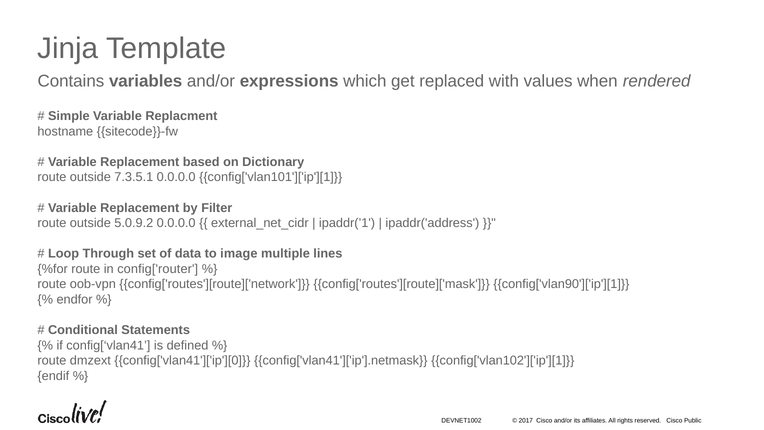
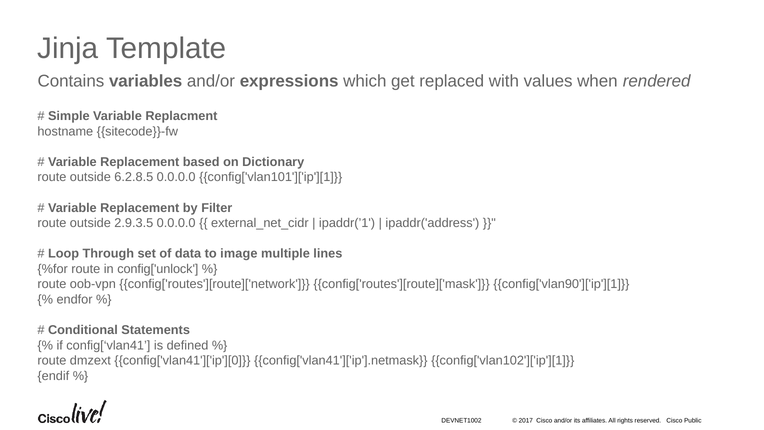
7.3.5.1: 7.3.5.1 -> 6.2.8.5
5.0.9.2: 5.0.9.2 -> 2.9.3.5
config['router: config['router -> config['unlock
